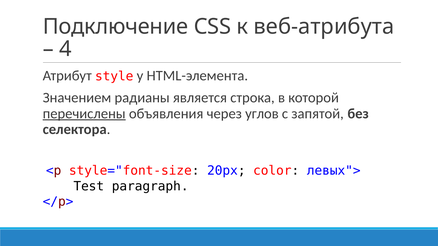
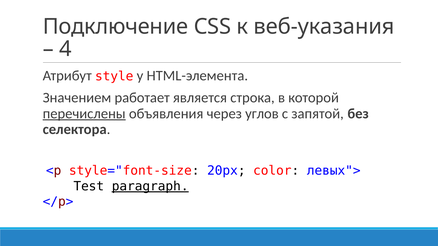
веб-атрибута: веб-атрибута -> веб-указания
радианы: радианы -> работает
paragraph underline: none -> present
